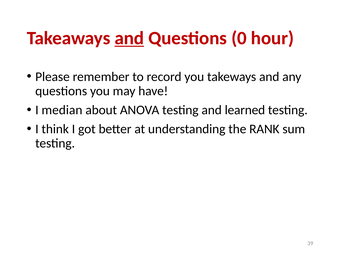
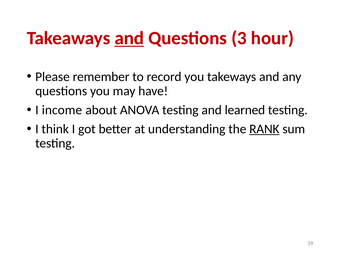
0: 0 -> 3
median: median -> income
RANK underline: none -> present
